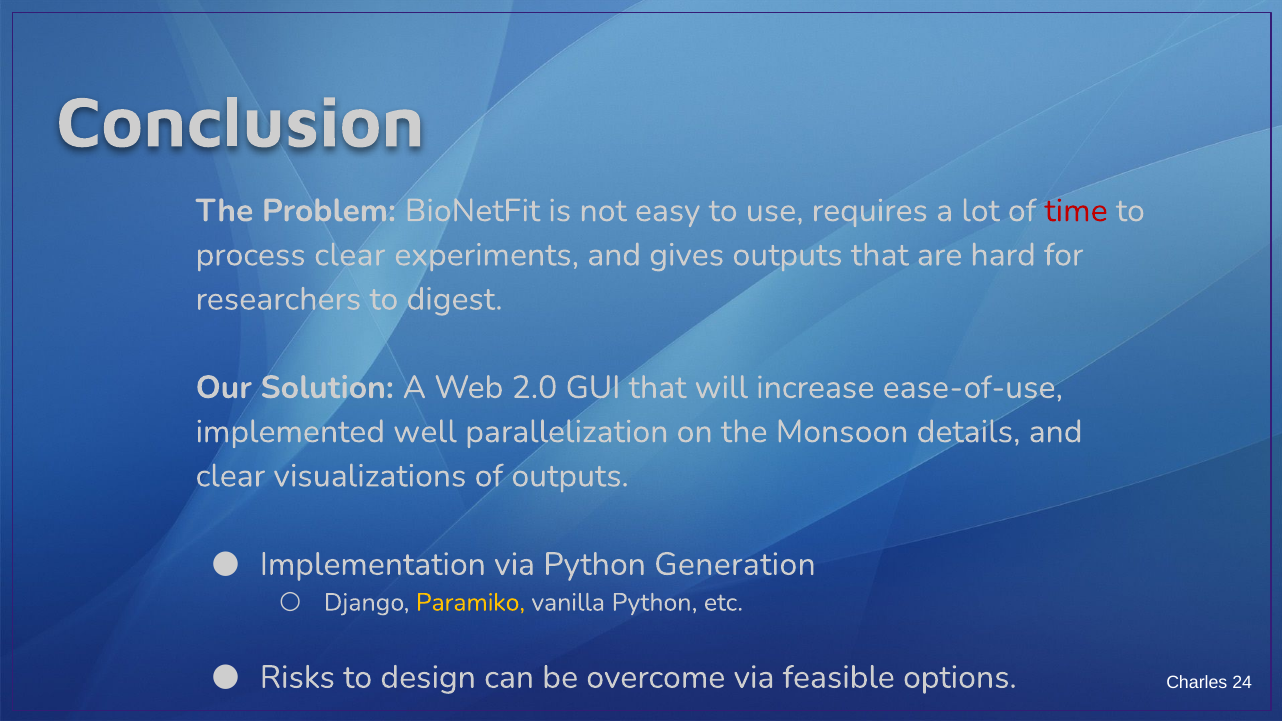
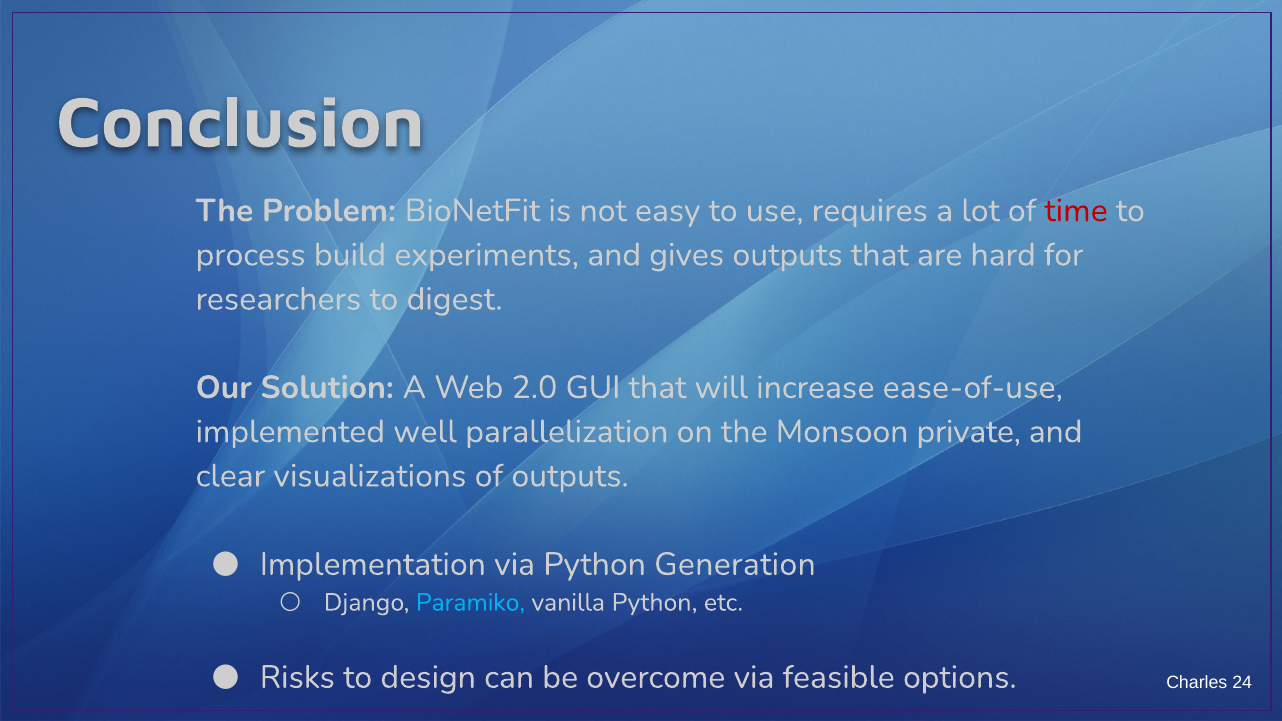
process clear: clear -> build
details: details -> private
Paramiko colour: yellow -> light blue
